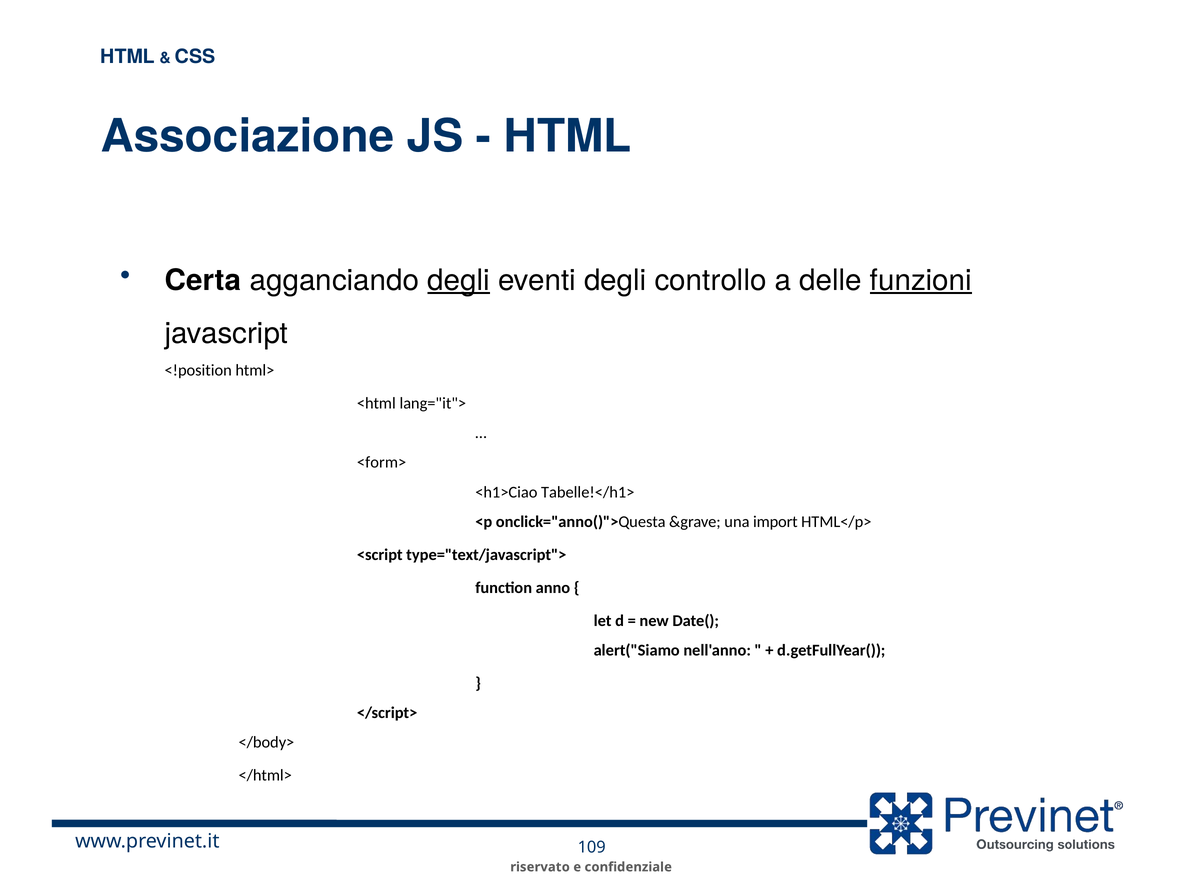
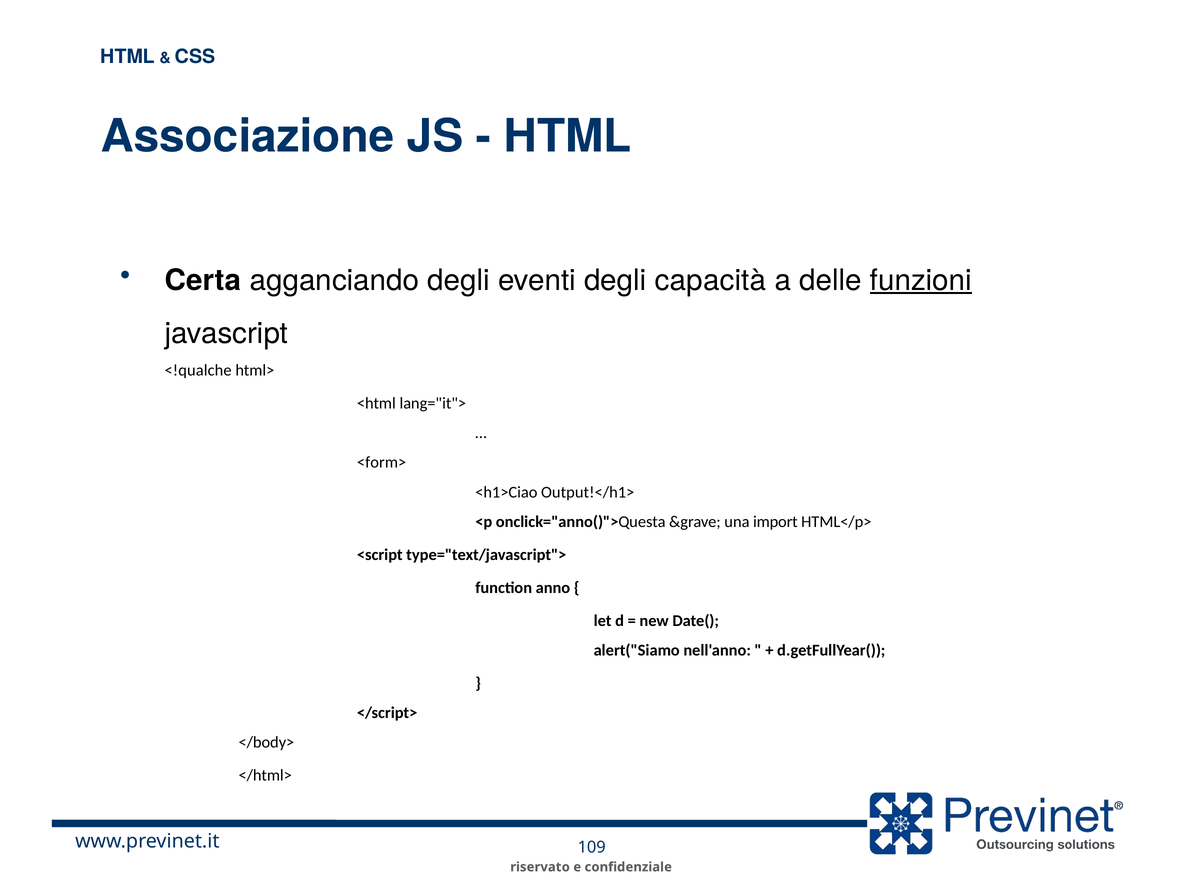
degli at (459, 280) underline: present -> none
controllo: controllo -> capacità
<!position: <!position -> <!qualche
Tabelle!</h1>: Tabelle!</h1> -> Output!</h1>
